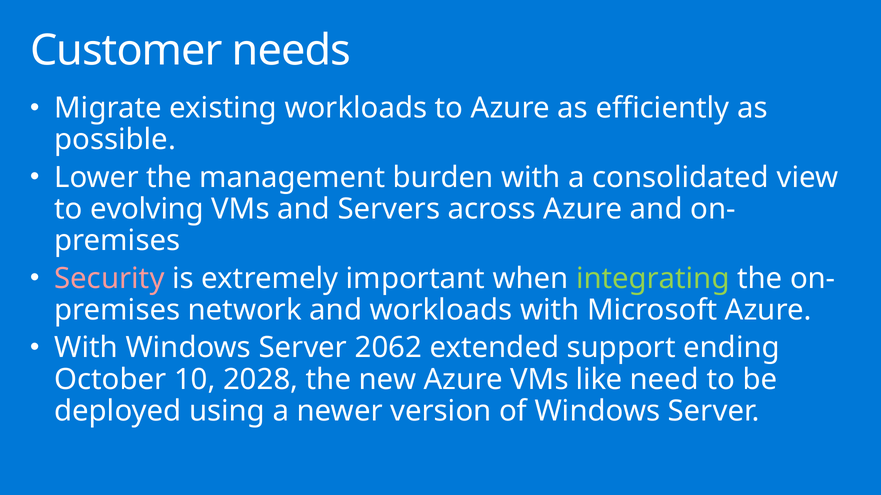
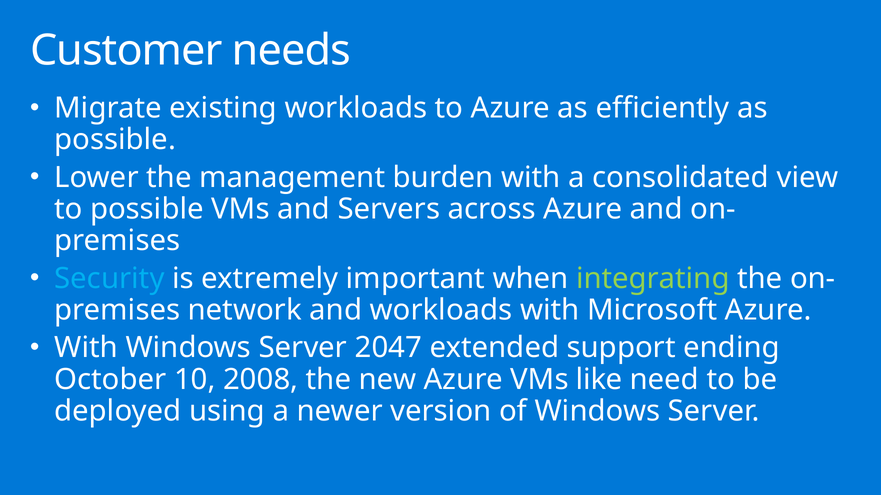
to evolving: evolving -> possible
Security colour: pink -> light blue
2062: 2062 -> 2047
2028: 2028 -> 2008
